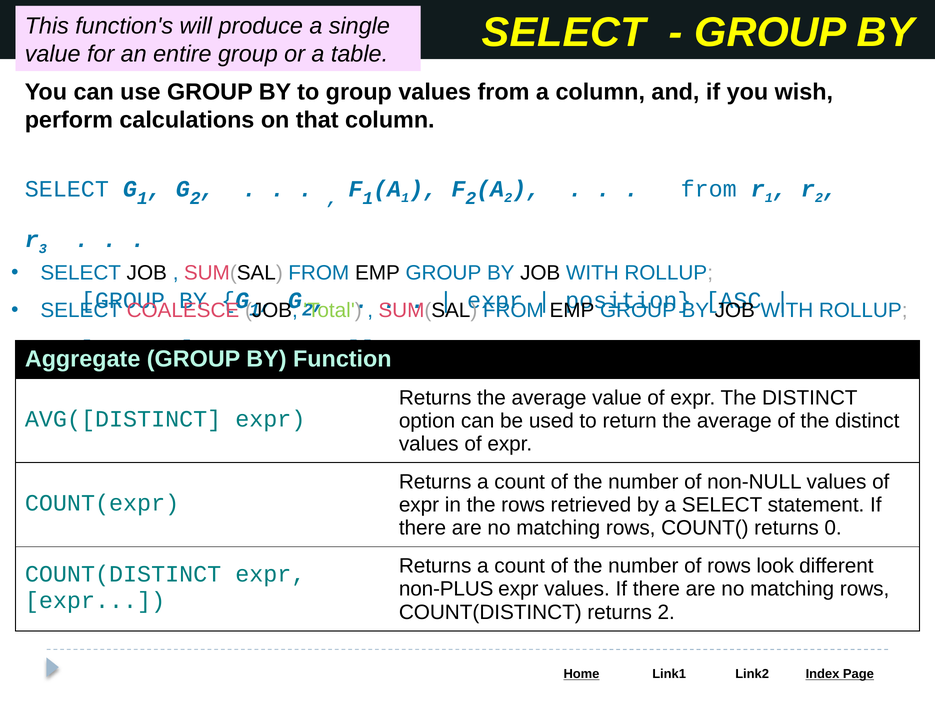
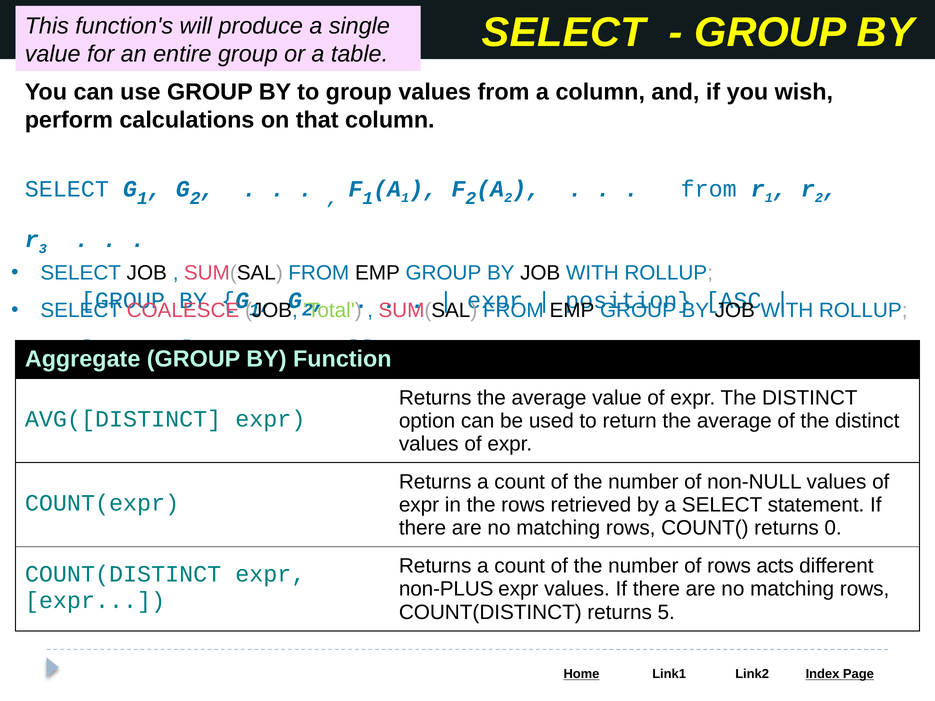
look: look -> acts
returns 2: 2 -> 5
